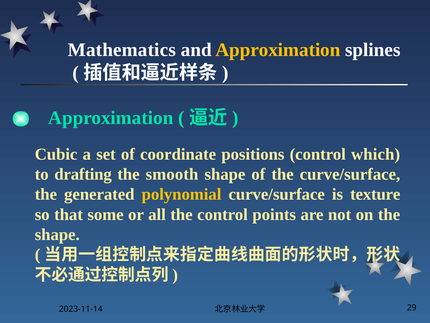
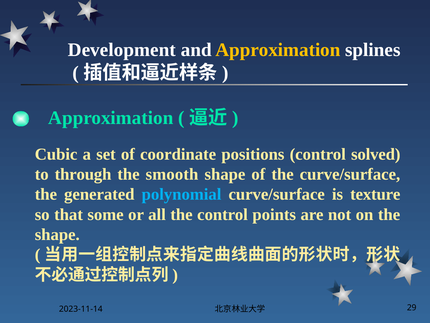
Mathematics: Mathematics -> Development
which: which -> solved
drafting: drafting -> through
polynomial colour: yellow -> light blue
